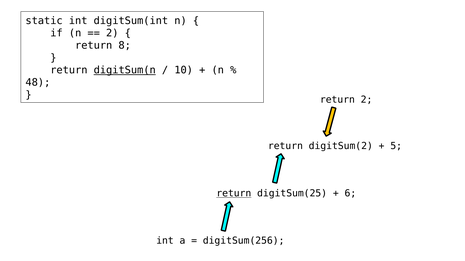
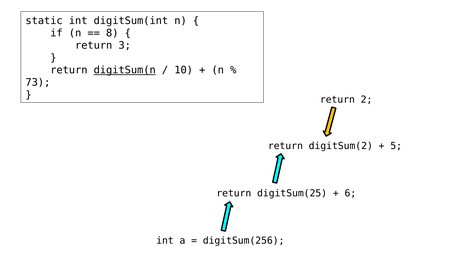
2 at (112, 33): 2 -> 8
8: 8 -> 3
48: 48 -> 73
return at (234, 194) underline: present -> none
